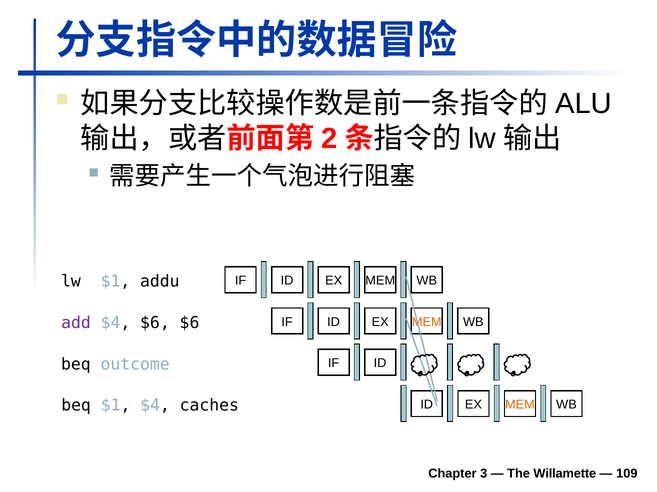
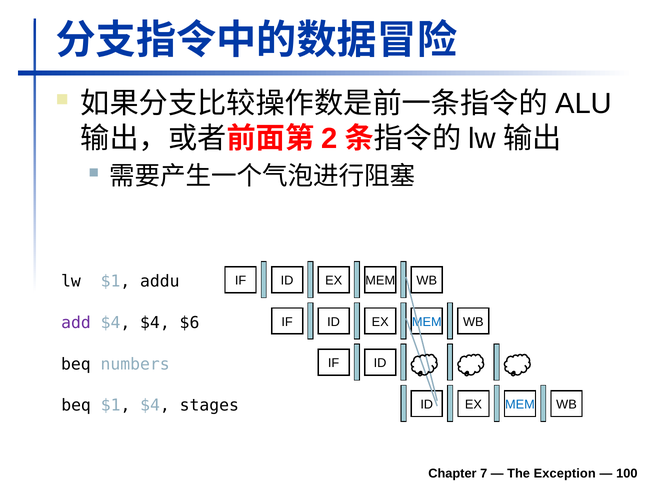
$4 $6: $6 -> $4
MEM at (427, 322) colour: orange -> blue
outcome: outcome -> numbers
caches: caches -> stages
MEM at (520, 405) colour: orange -> blue
3: 3 -> 7
Willamette: Willamette -> Exception
109: 109 -> 100
